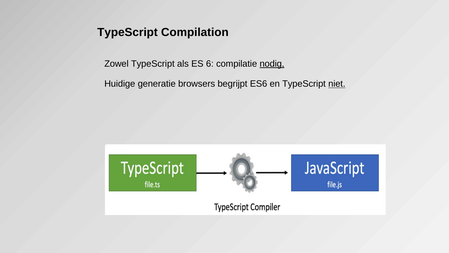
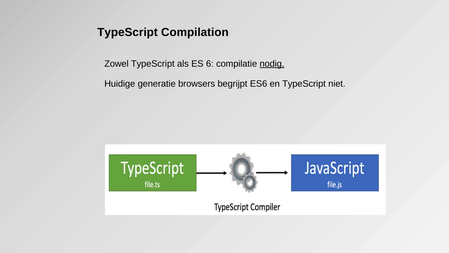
niet underline: present -> none
